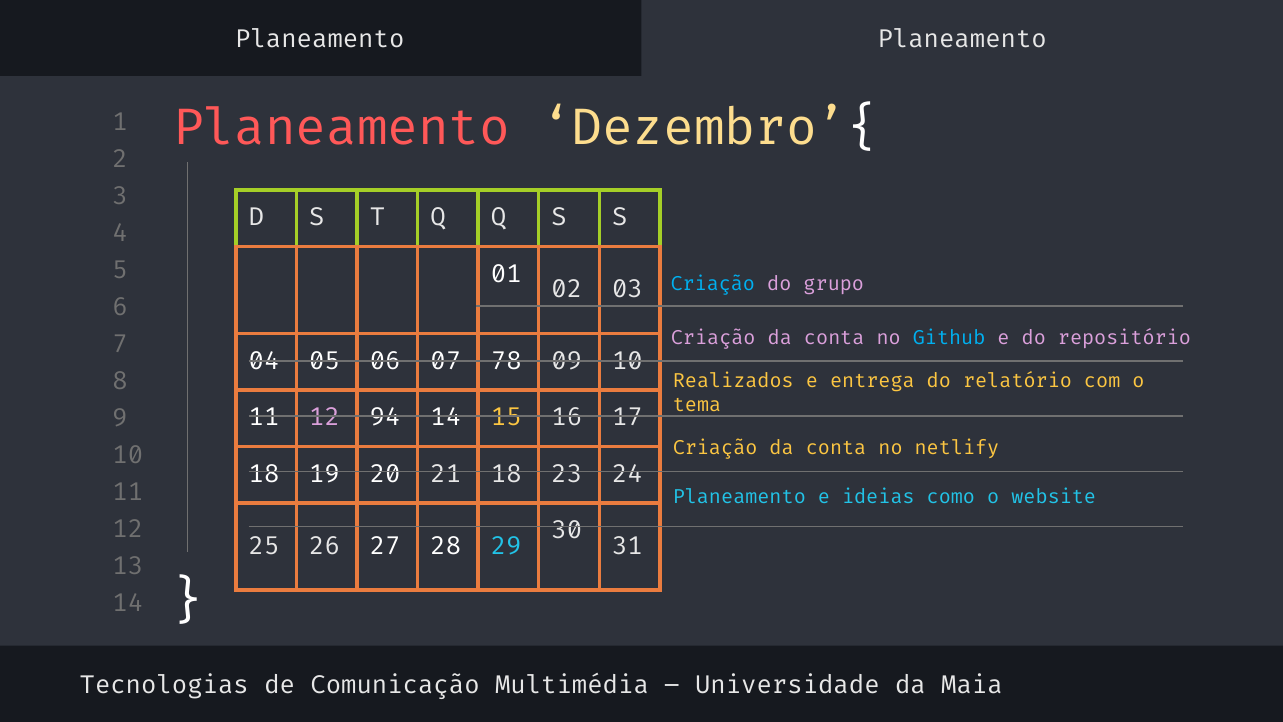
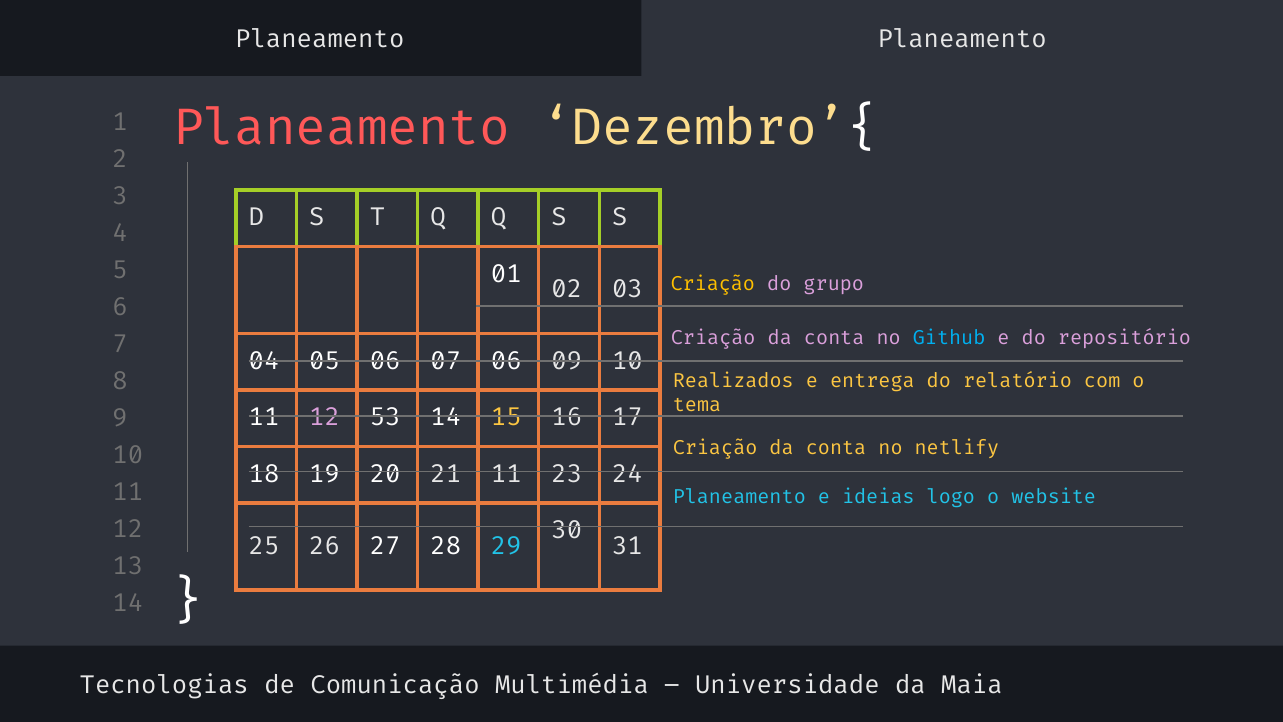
Criação at (713, 284) colour: light blue -> yellow
07 78: 78 -> 06
94: 94 -> 53
21 18: 18 -> 11
como: como -> logo
